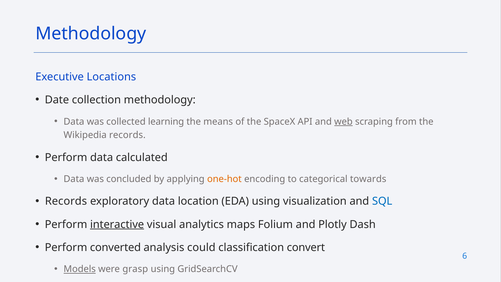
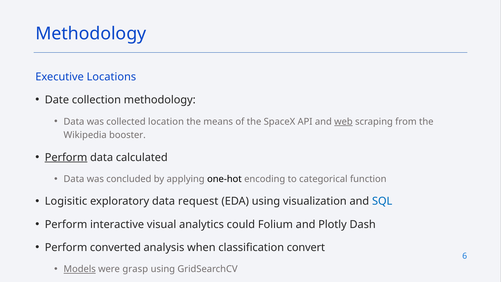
learning: learning -> location
Wikipedia records: records -> booster
Perform at (66, 157) underline: none -> present
one-hot colour: orange -> black
towards: towards -> function
Records at (66, 201): Records -> Logisitic
location: location -> request
interactive underline: present -> none
maps: maps -> could
could: could -> when
